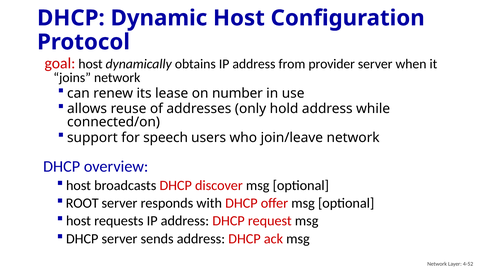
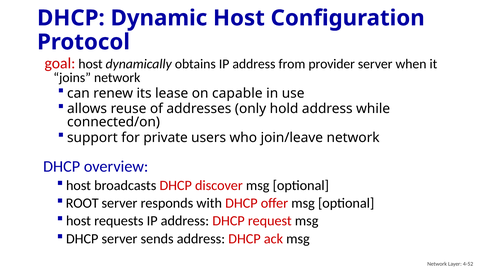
number: number -> capable
speech: speech -> private
